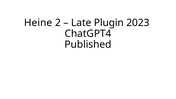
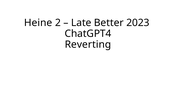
Plugin: Plugin -> Better
Published: Published -> Reverting
